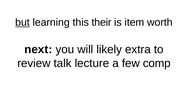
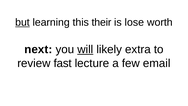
item: item -> lose
will at (85, 49) underline: none -> present
talk: talk -> fast
comp: comp -> email
